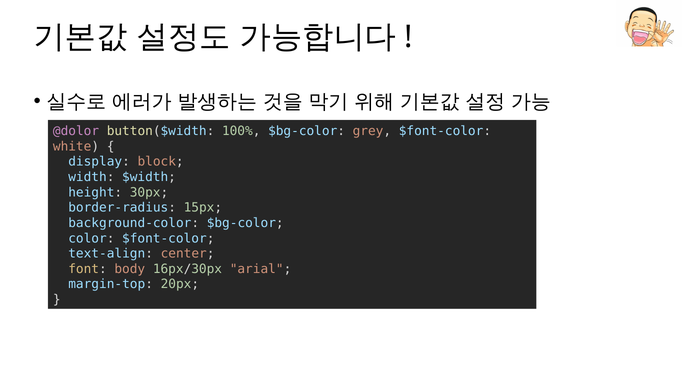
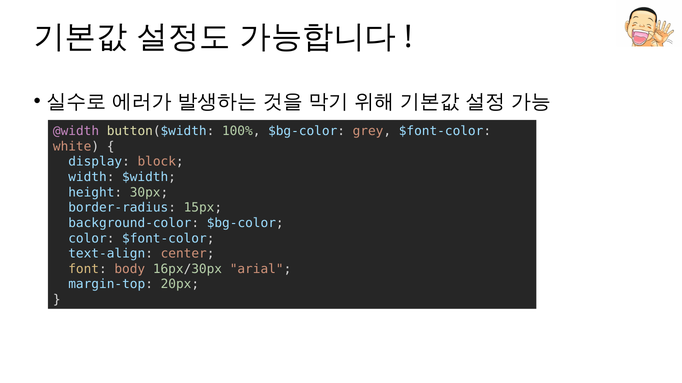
@dolor: @dolor -> @width
